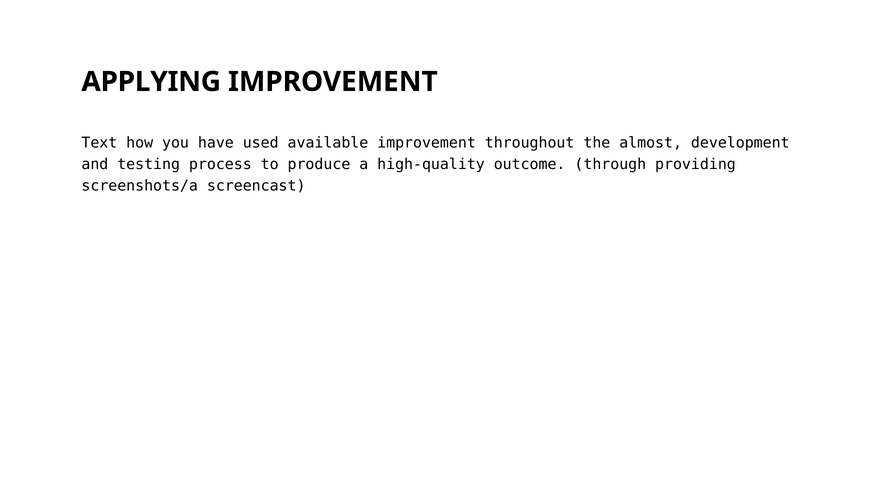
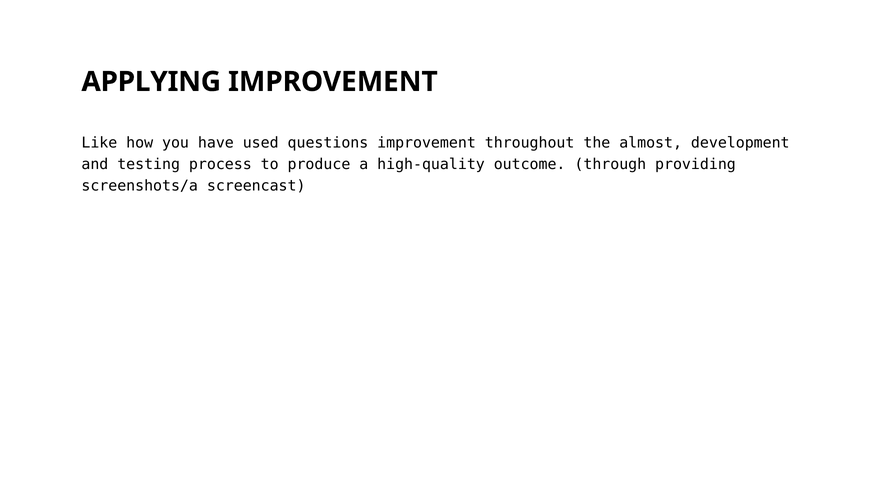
Text: Text -> Like
available: available -> questions
